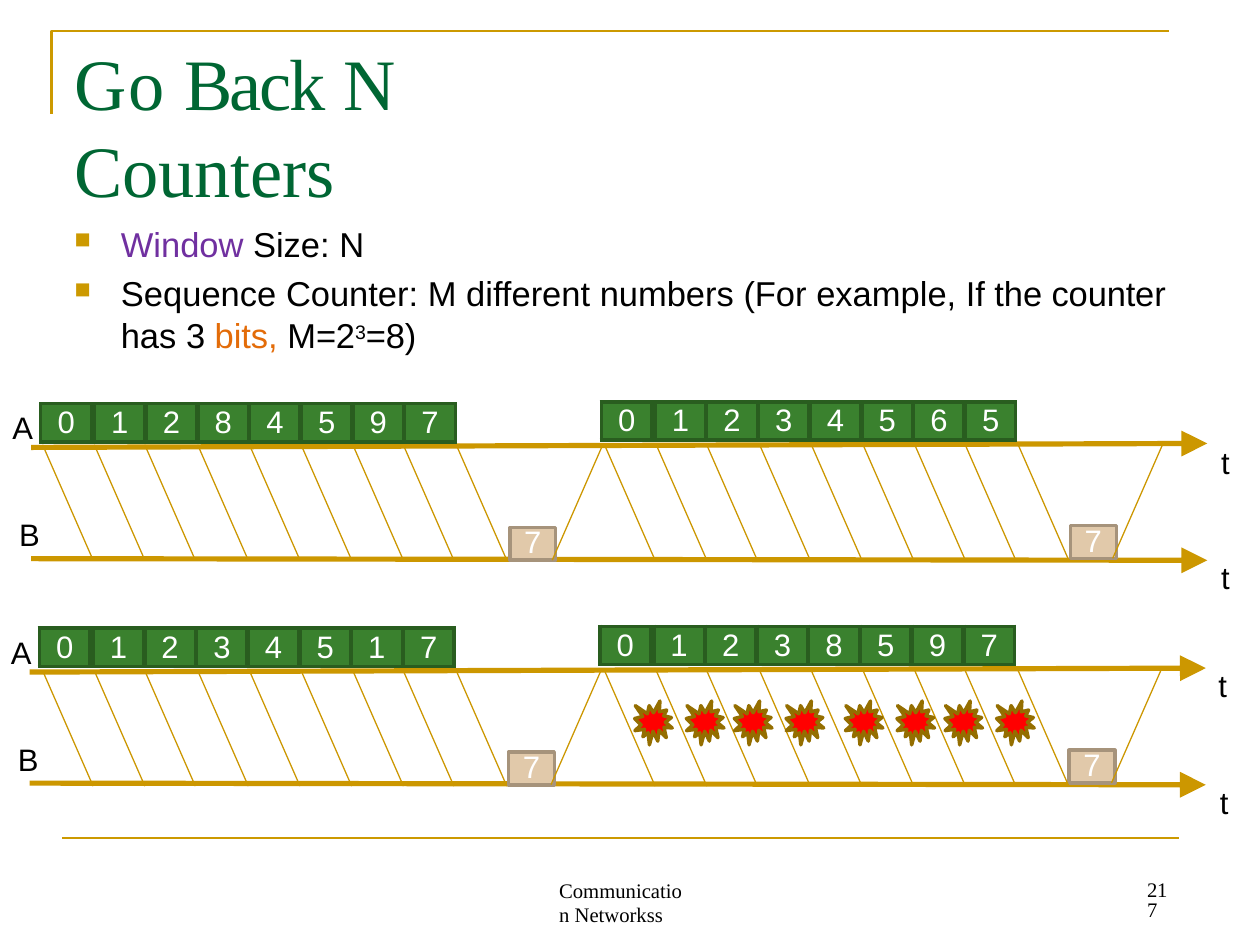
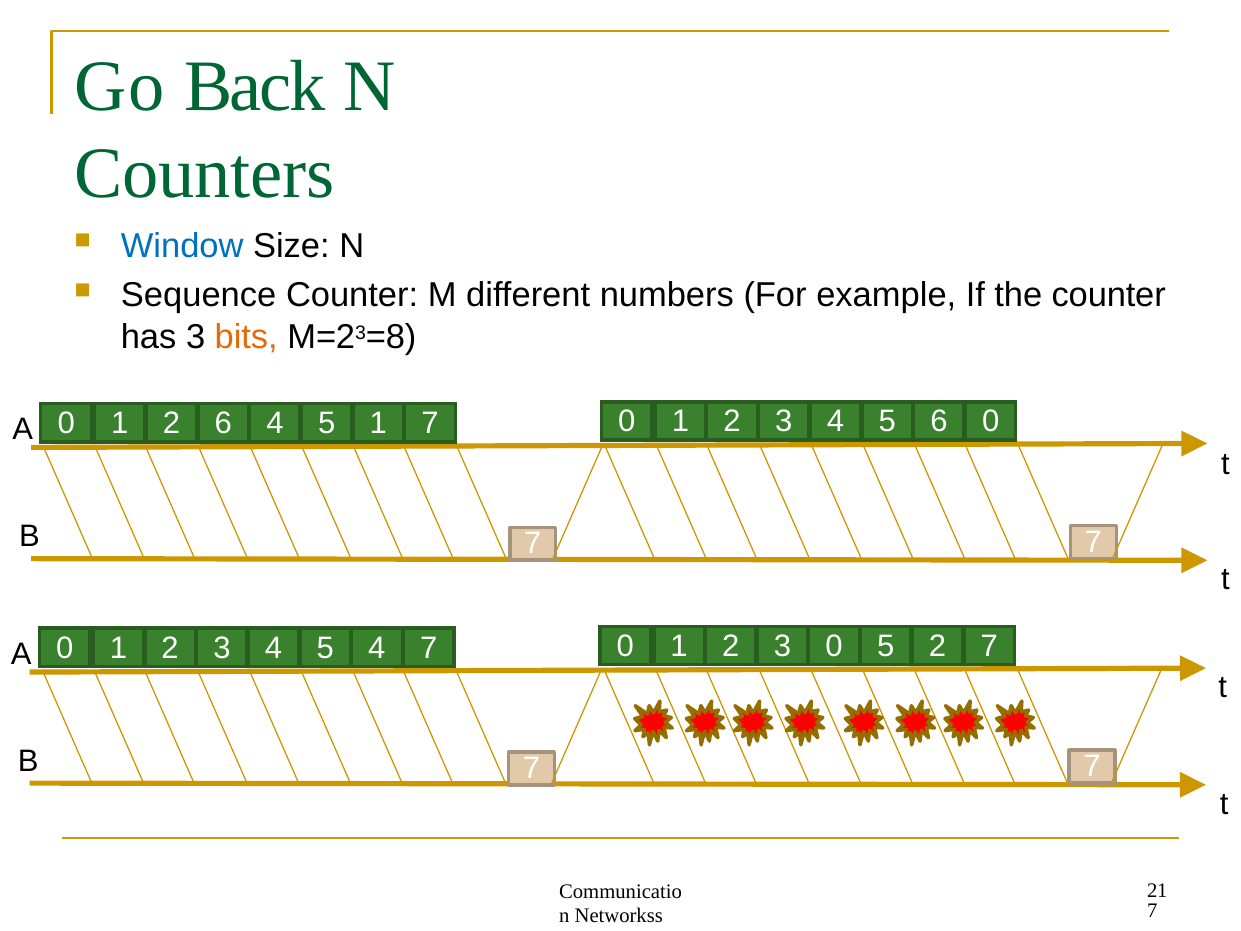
Window colour: purple -> blue
6 5: 5 -> 0
2 8: 8 -> 6
4 5 9: 9 -> 1
3 8: 8 -> 0
9 at (937, 646): 9 -> 2
5 1: 1 -> 4
